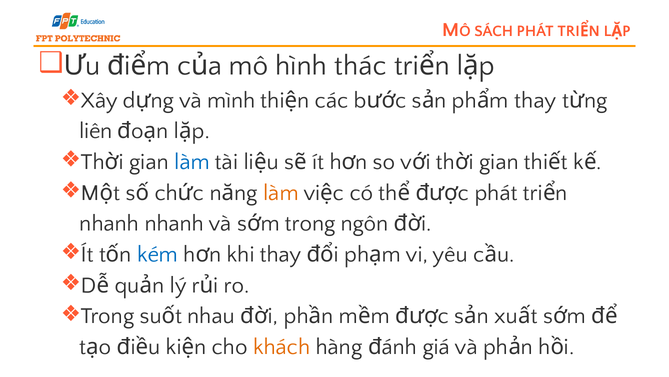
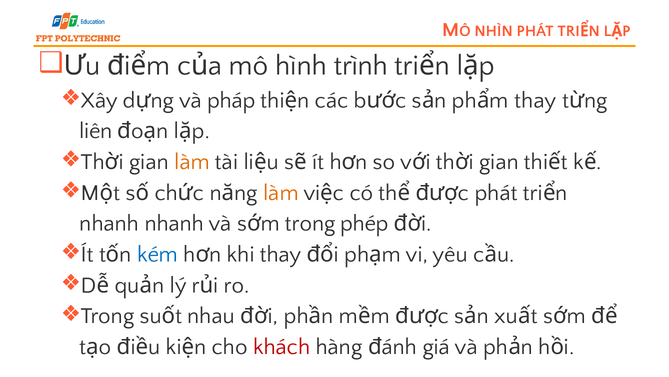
SÁCH: SÁCH -> NHÌN
thác: thác -> trình
mình: mình -> pháp
làm at (192, 162) colour: blue -> orange
ngôn: ngôn -> phép
khách colour: orange -> red
